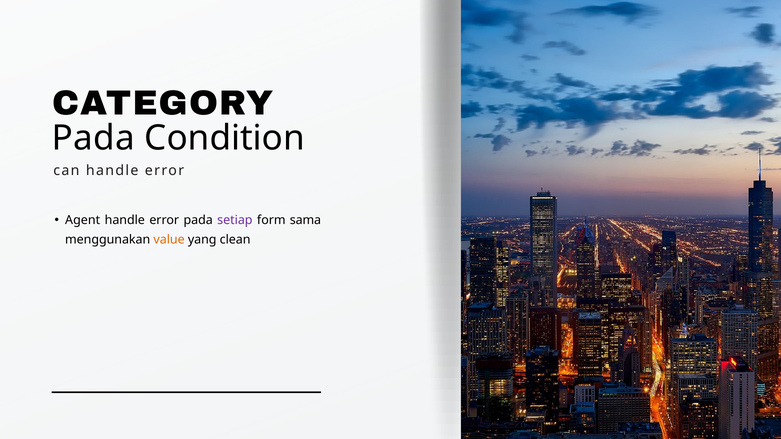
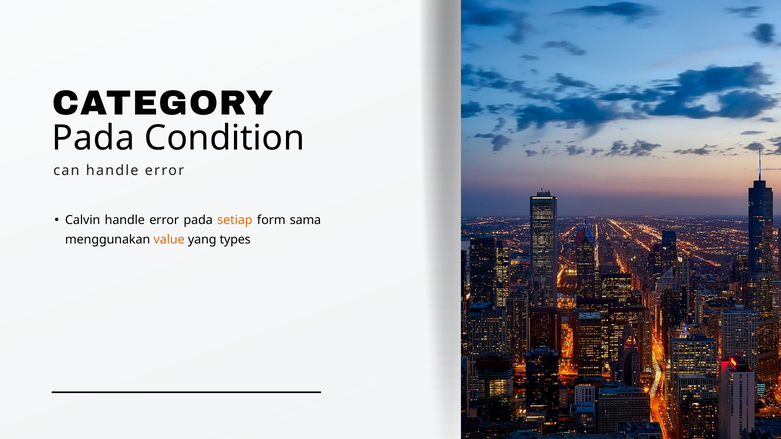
Agent: Agent -> Calvin
setiap colour: purple -> orange
clean: clean -> types
